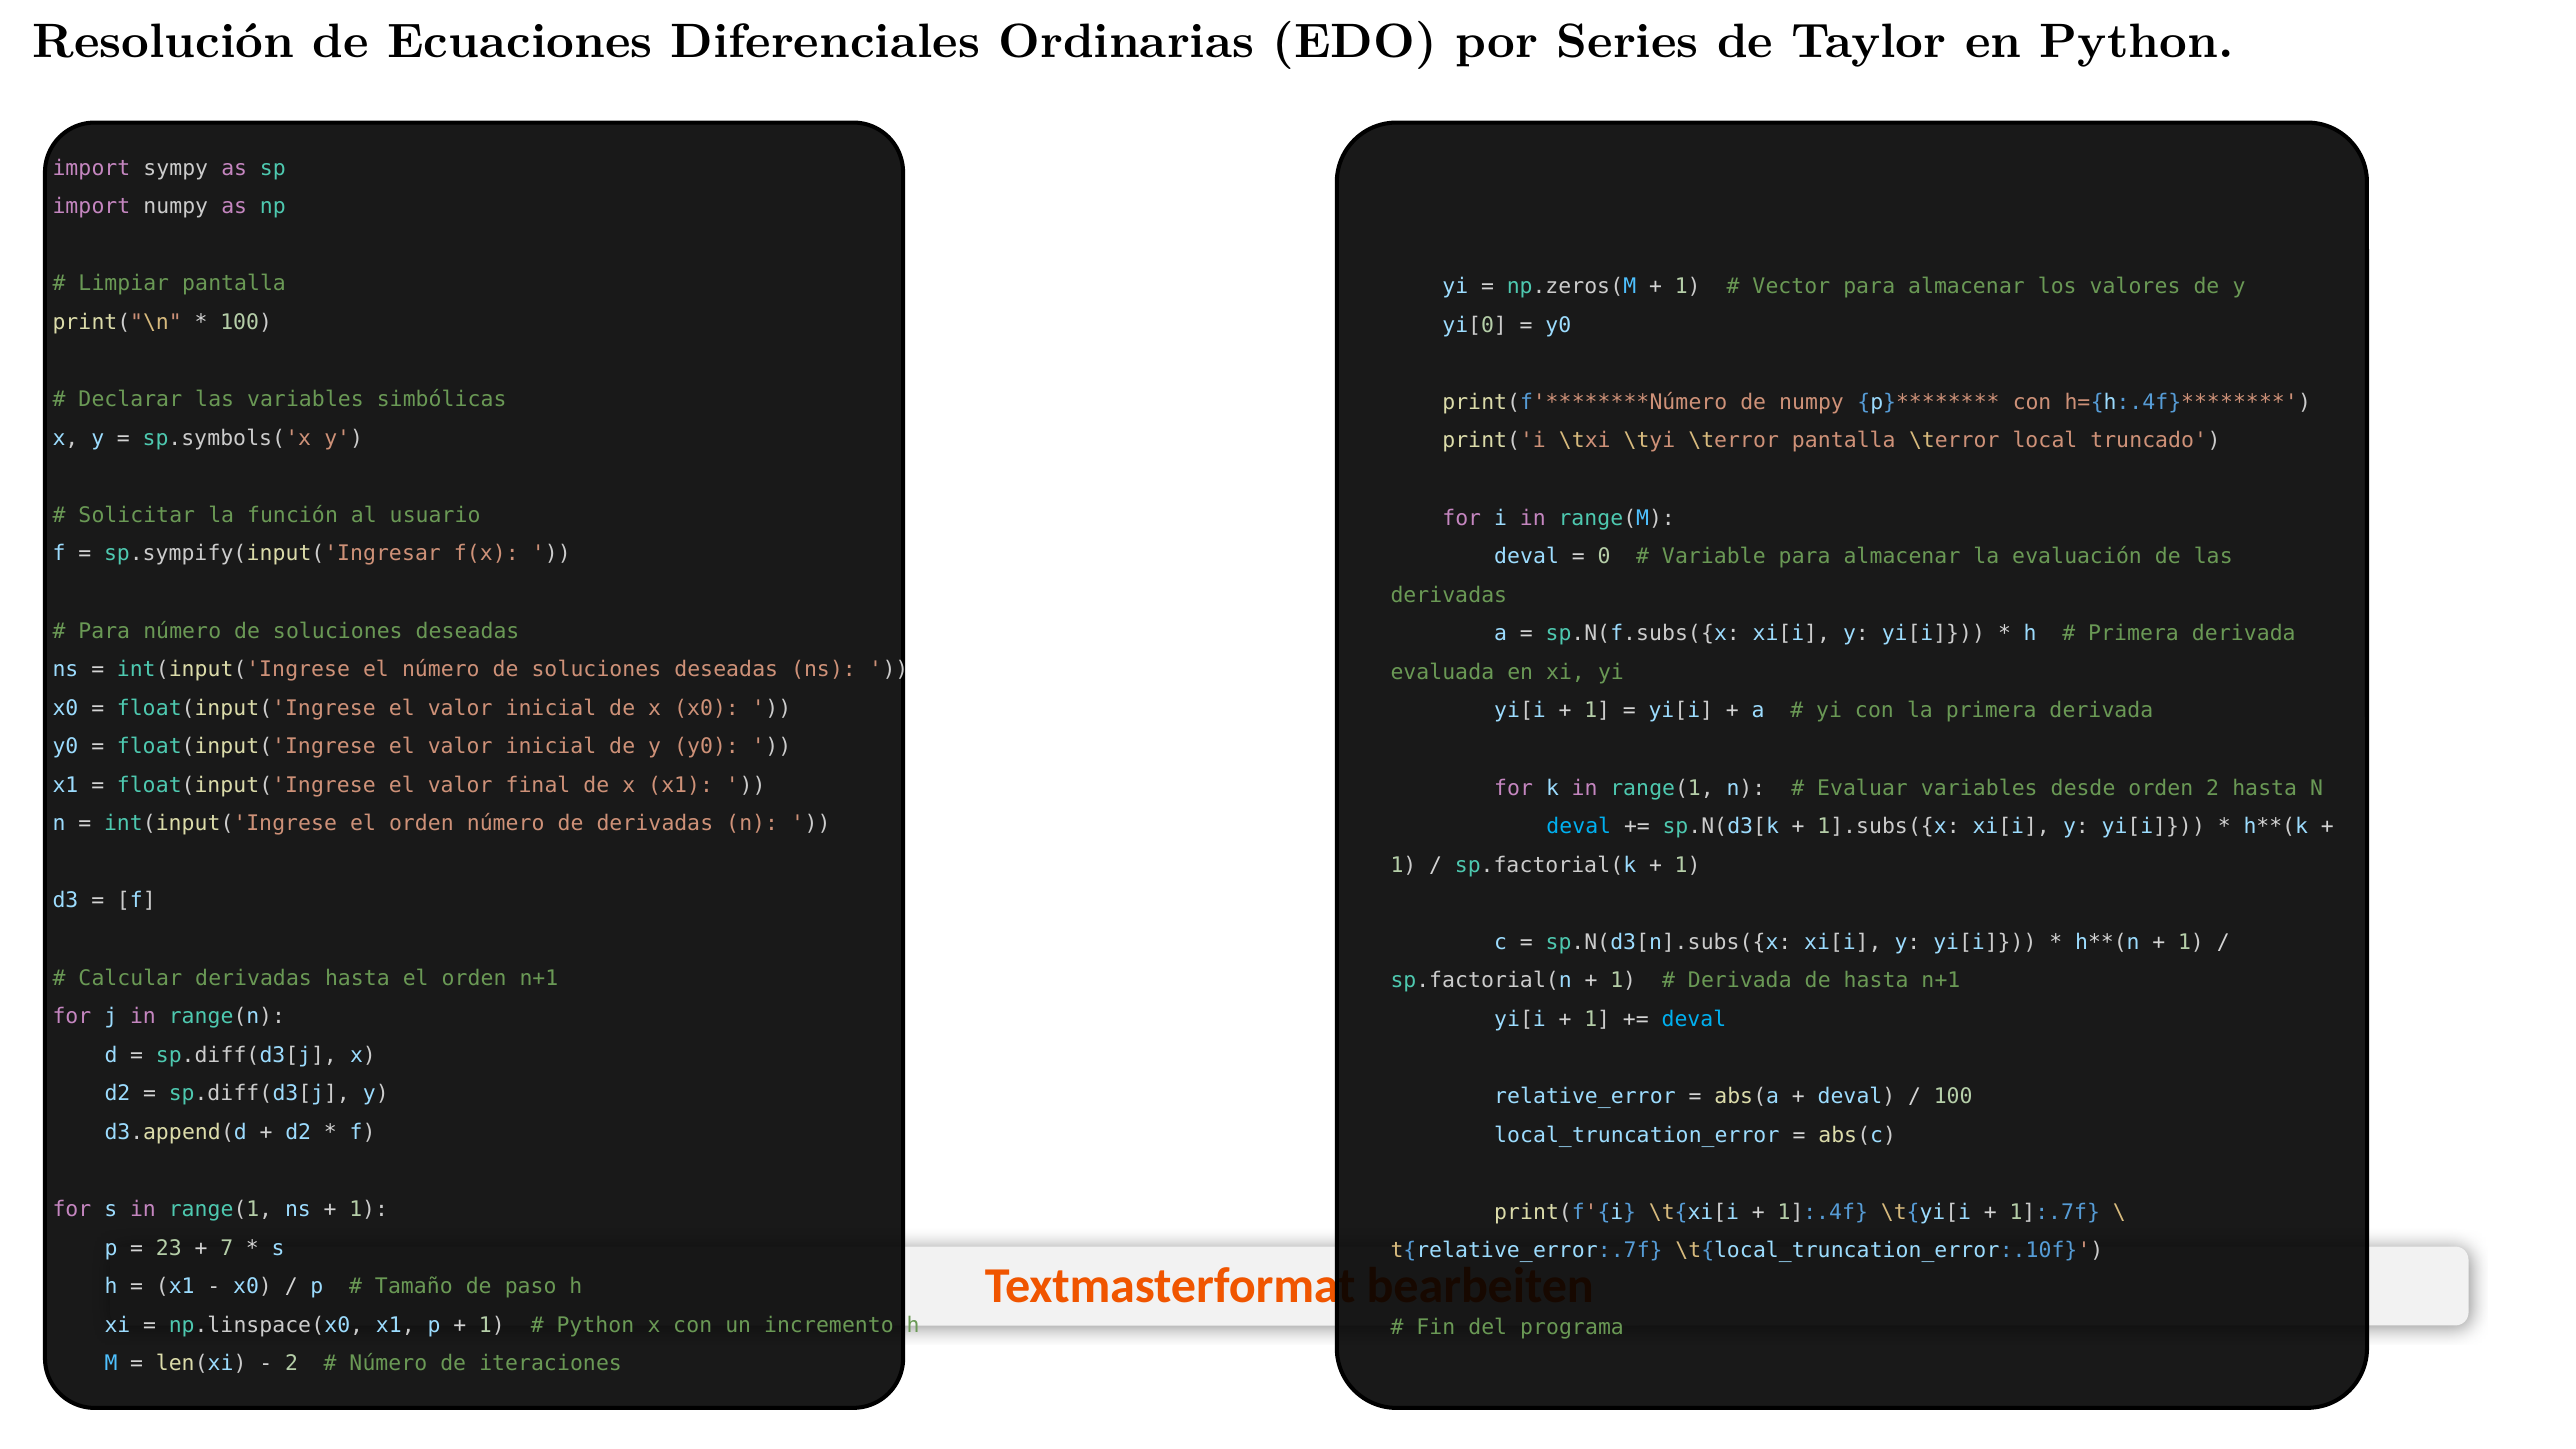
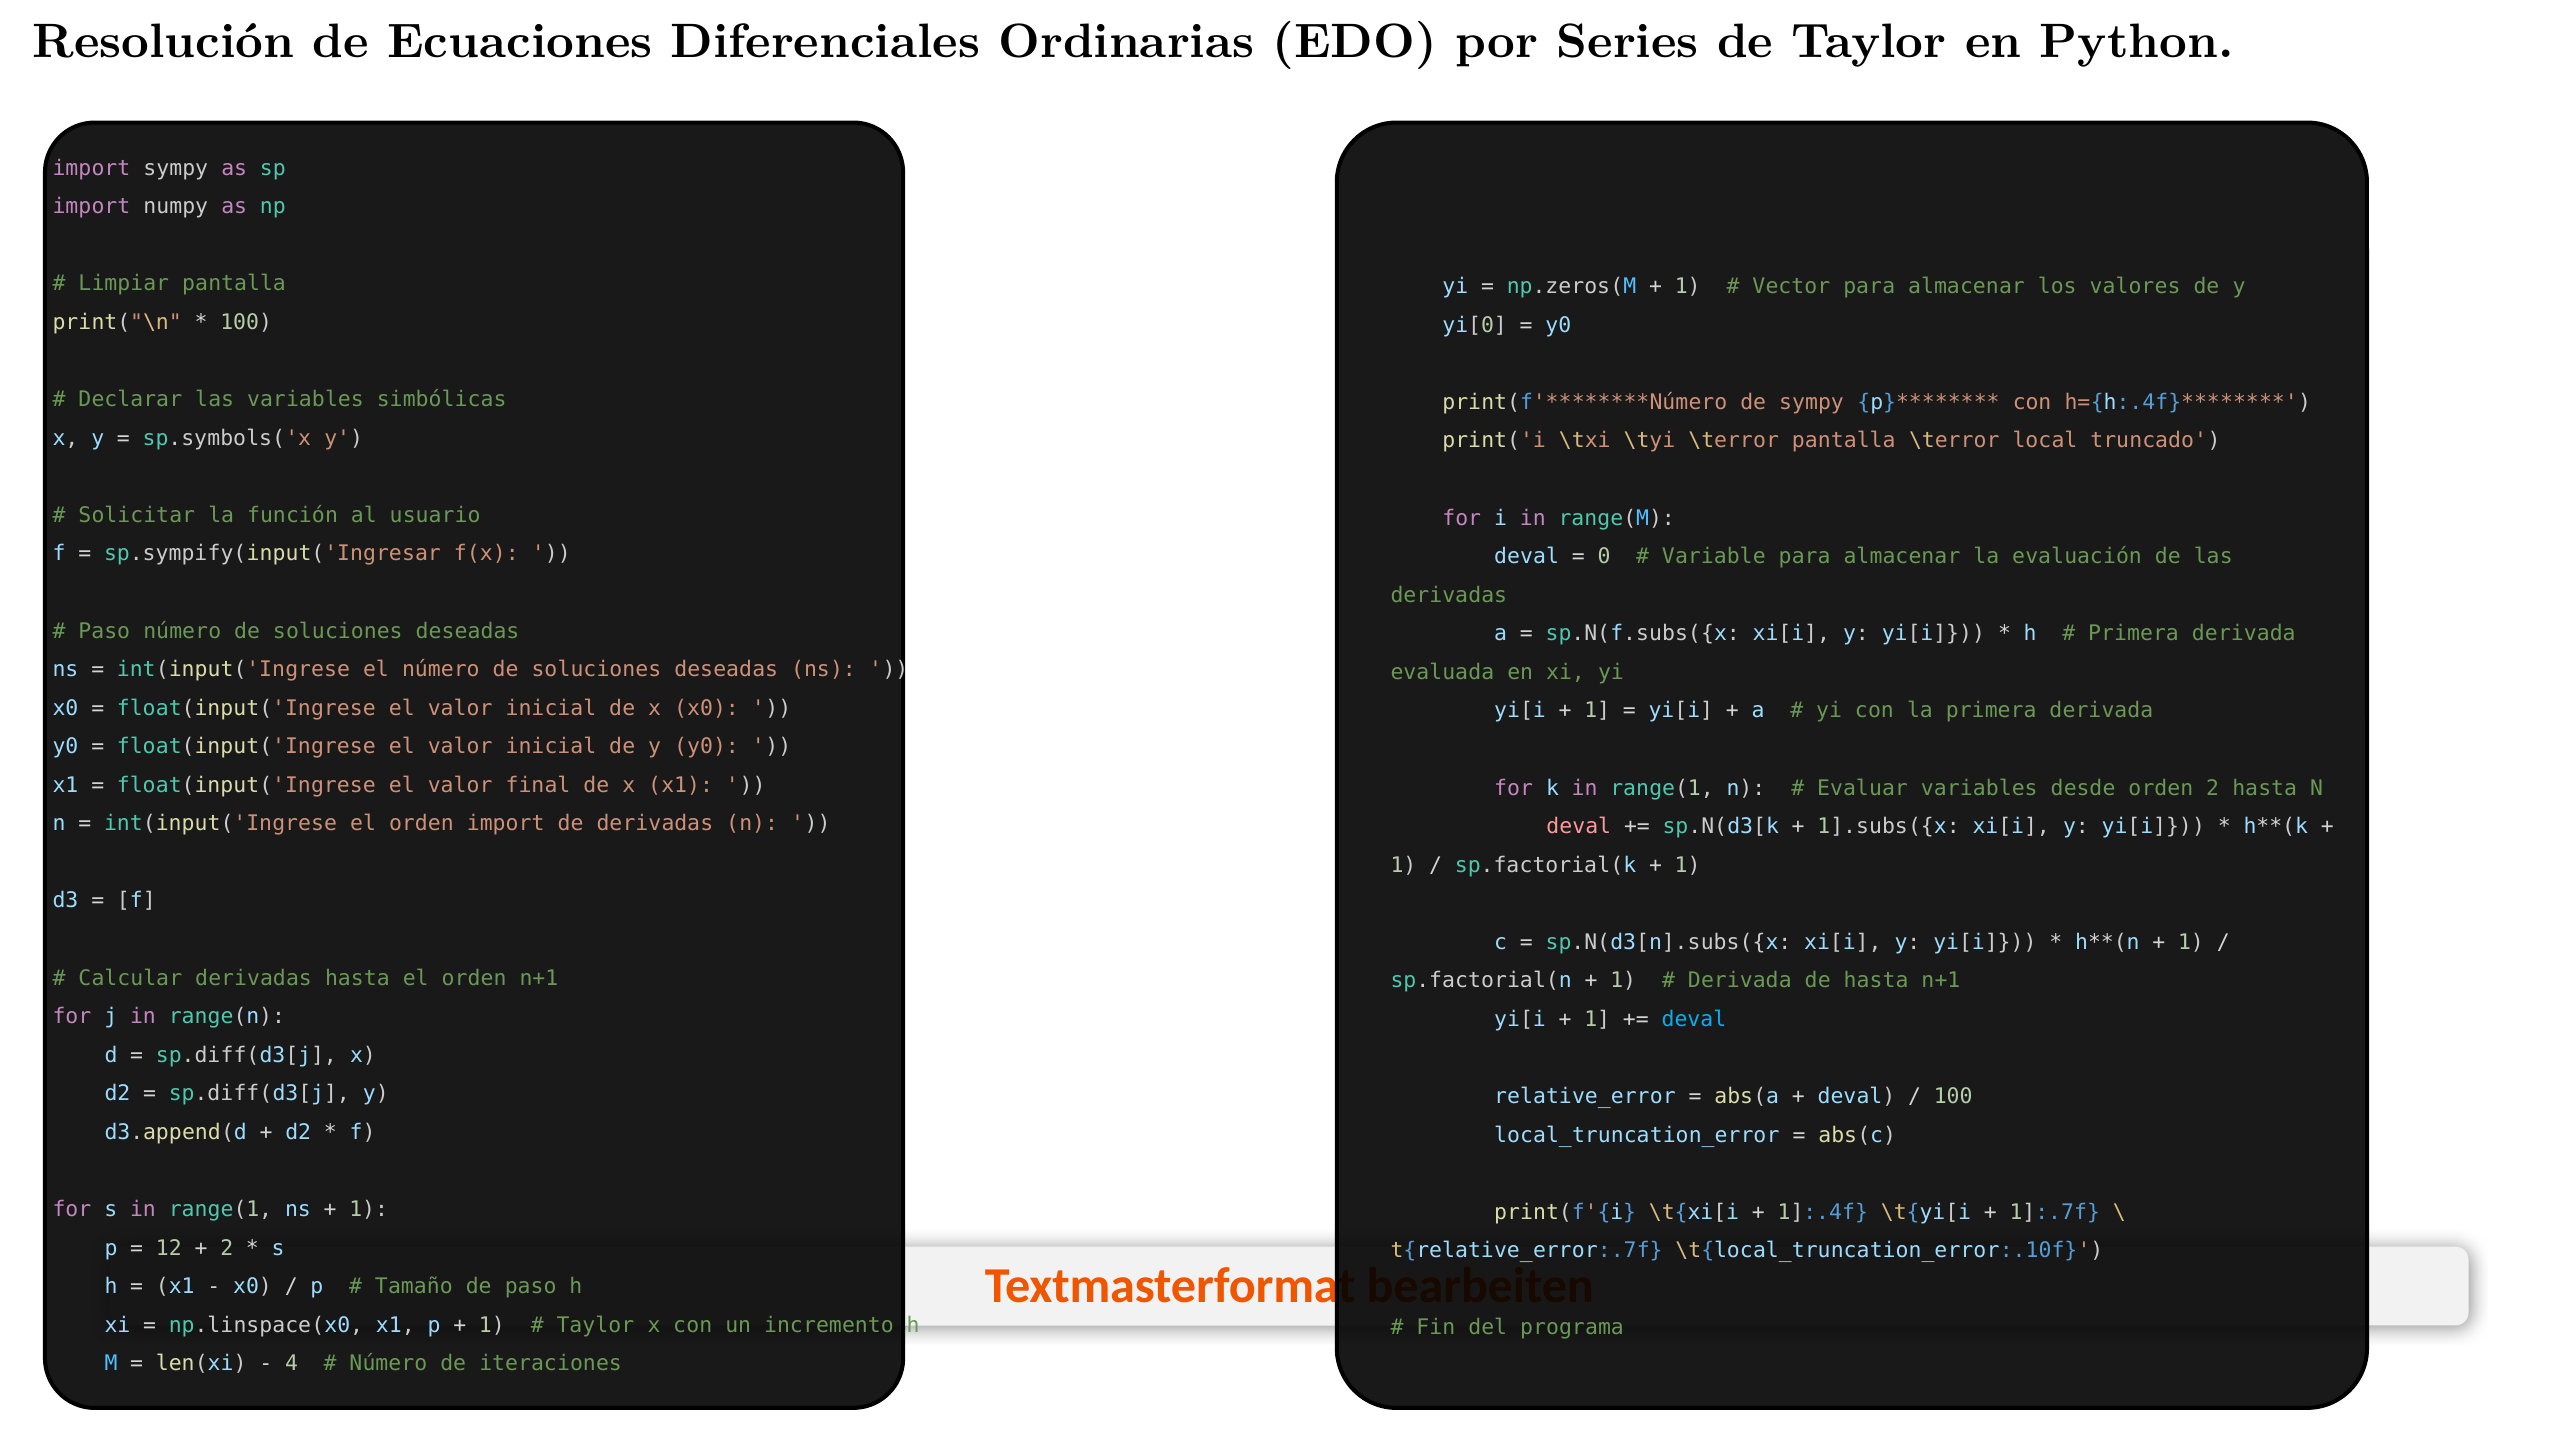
de numpy: numpy -> sympy
Para at (104, 631): Para -> Paso
orden número: número -> import
deval at (1579, 826) colour: light blue -> pink
23: 23 -> 12
7 at (227, 1248): 7 -> 2
Python at (595, 1325): Python -> Taylor
2 at (291, 1364): 2 -> 4
